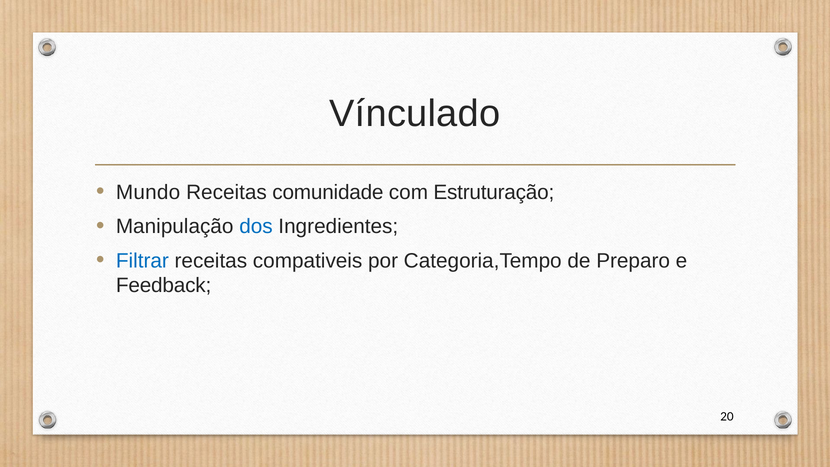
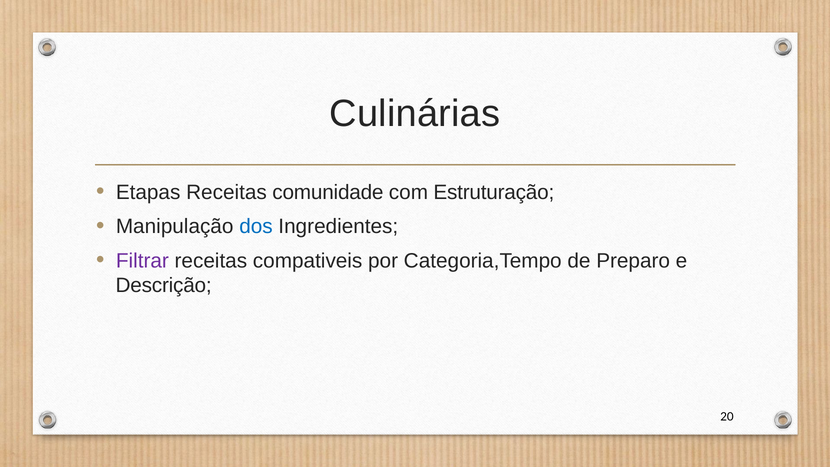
Vínculado: Vínculado -> Culinárias
Mundo: Mundo -> Etapas
Filtrar colour: blue -> purple
Feedback: Feedback -> Descrição
